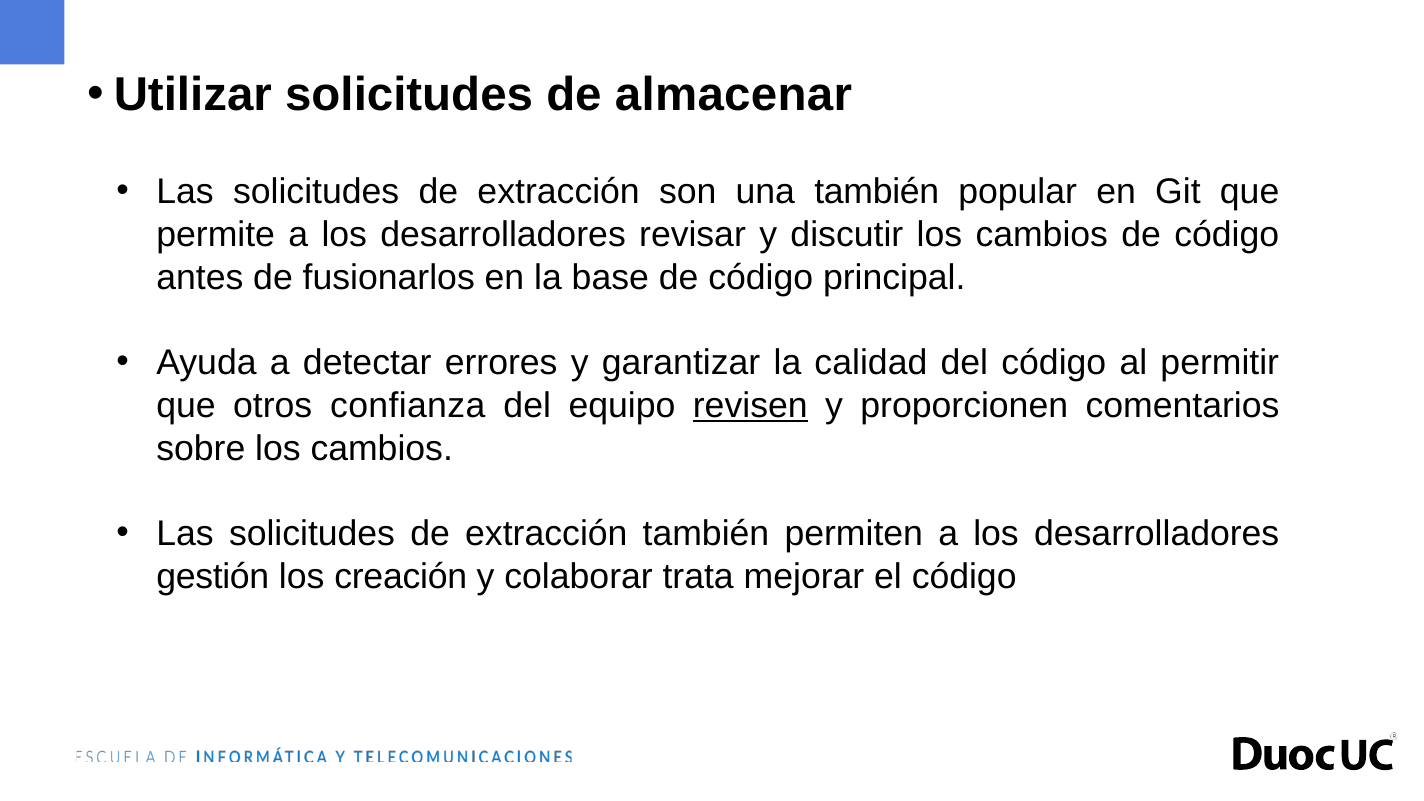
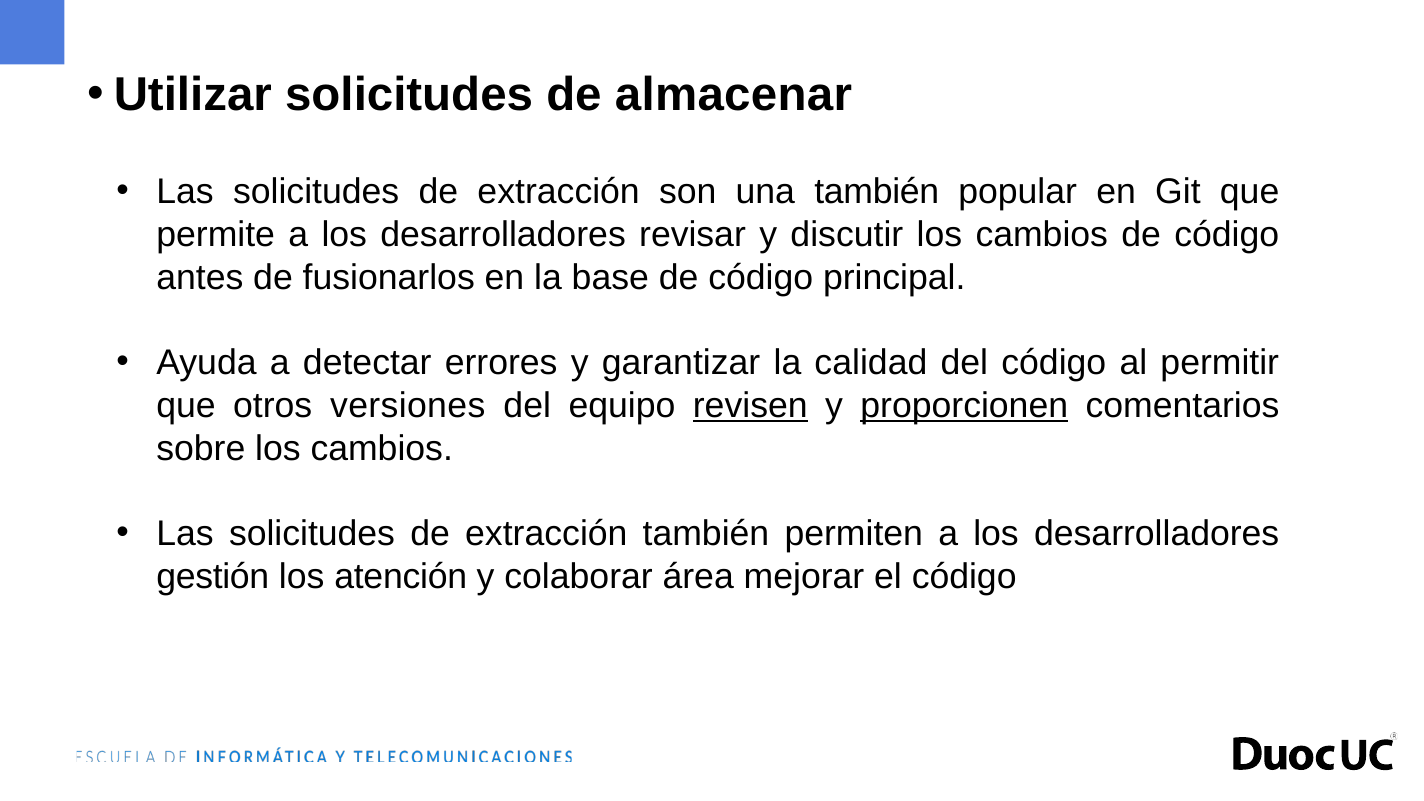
confianza: confianza -> versiones
proporcionen underline: none -> present
creación: creación -> atención
trata: trata -> área
